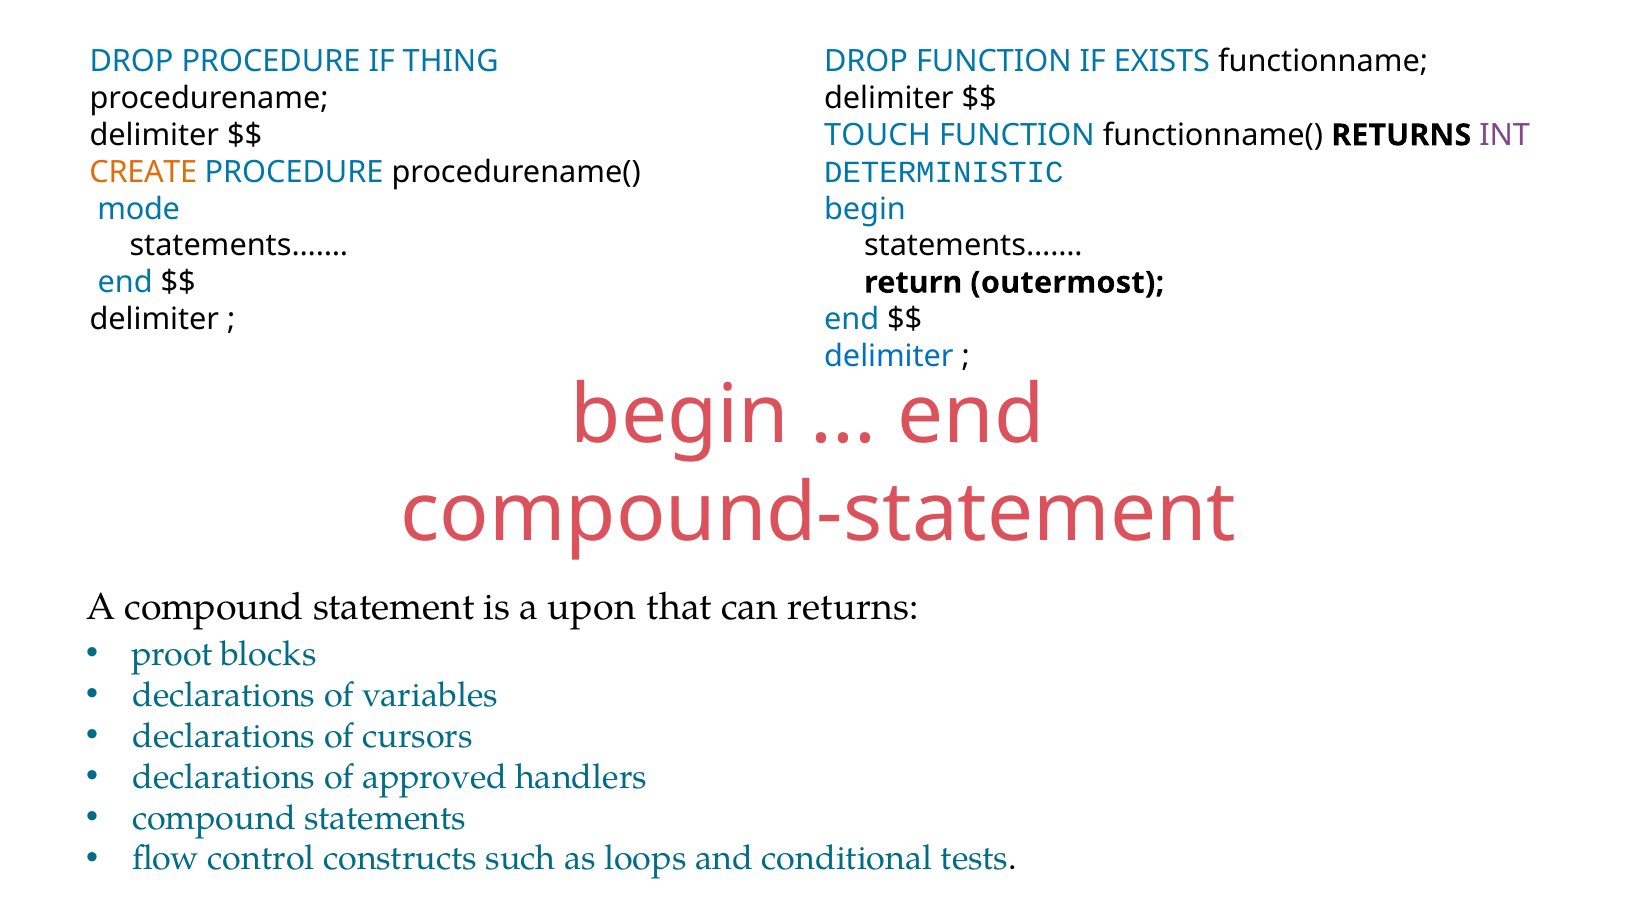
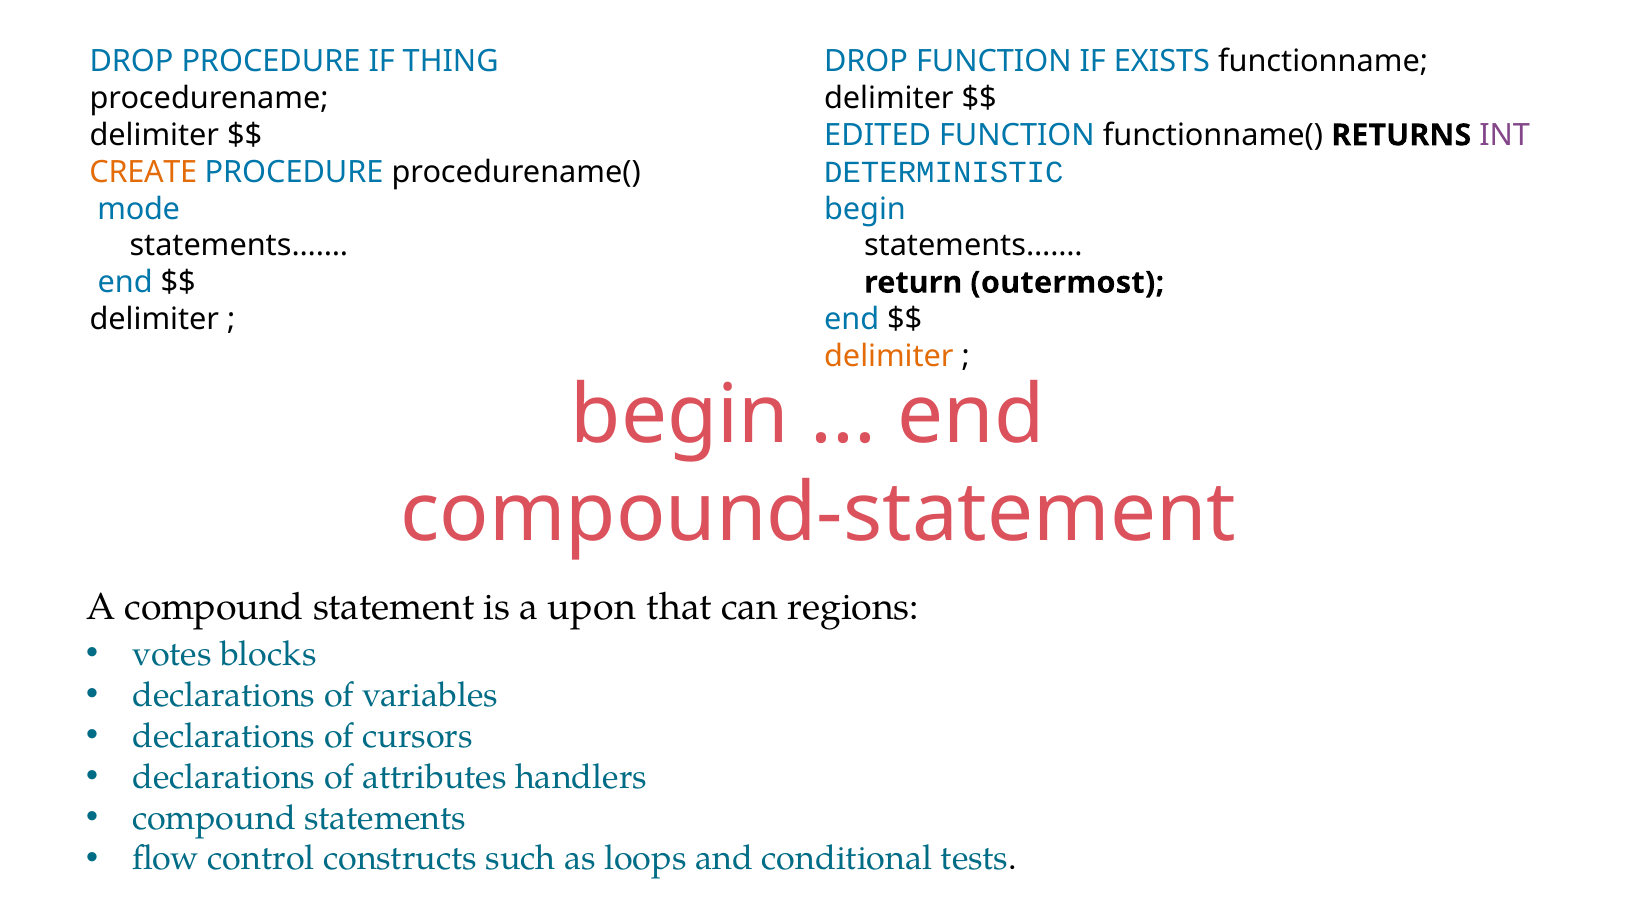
TOUCH: TOUCH -> EDITED
delimiter at (889, 356) colour: blue -> orange
can returns: returns -> regions
proot: proot -> votes
approved: approved -> attributes
